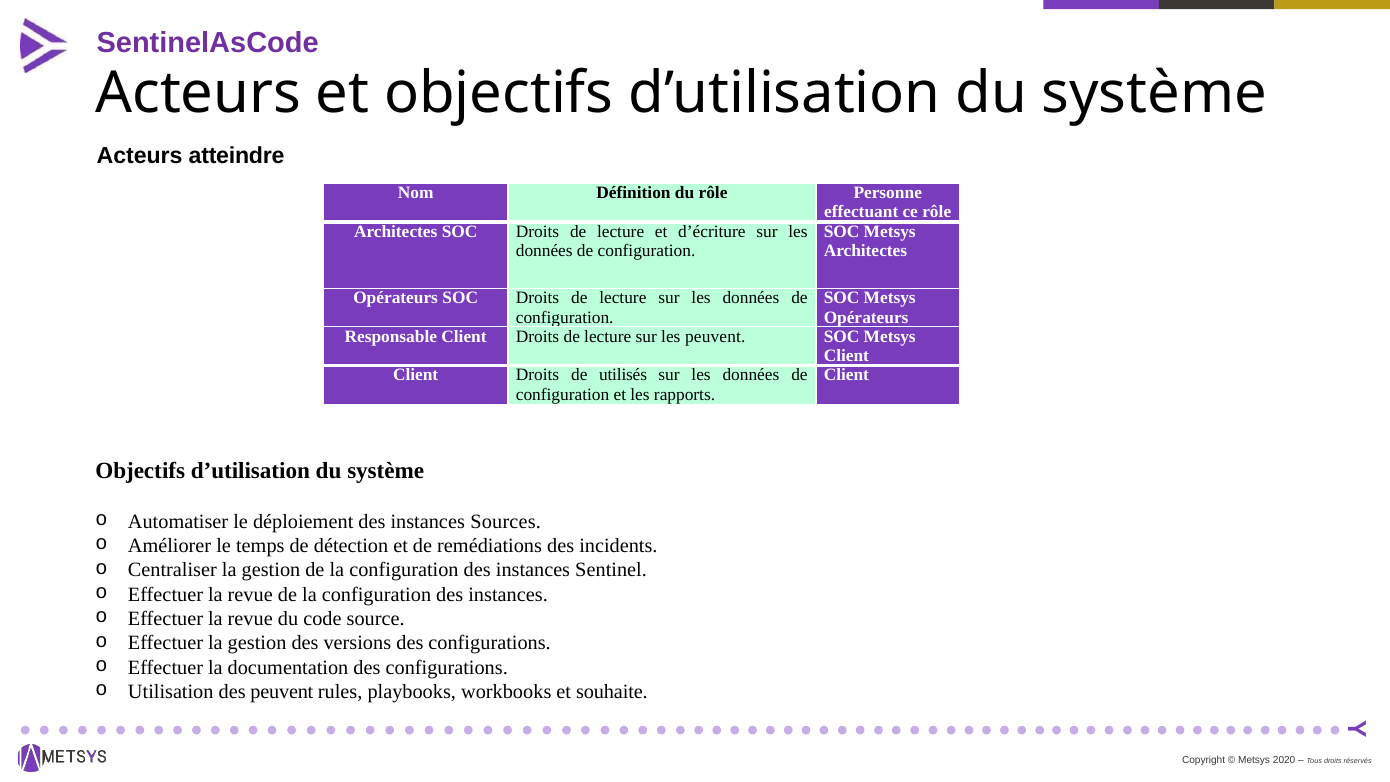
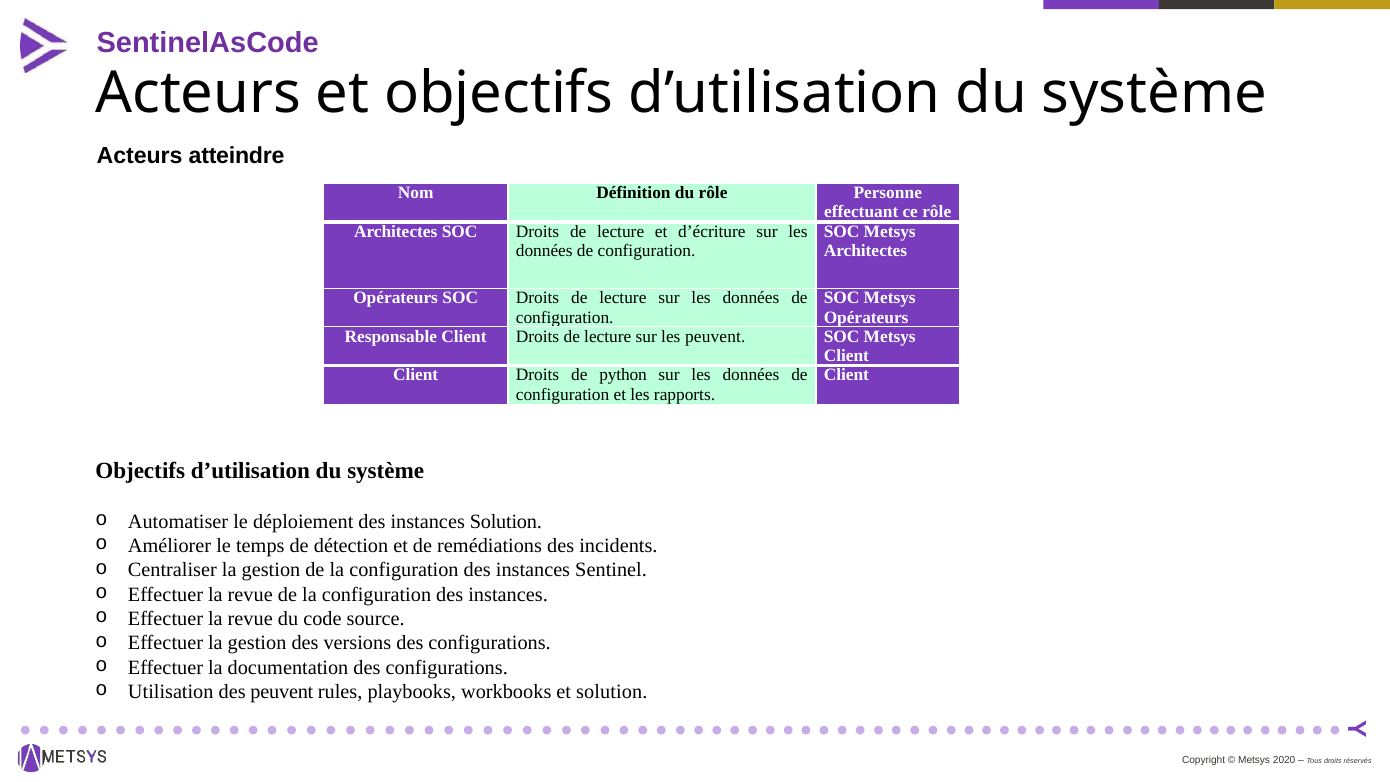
utilisés: utilisés -> python
instances Sources: Sources -> Solution
et souhaite: souhaite -> solution
